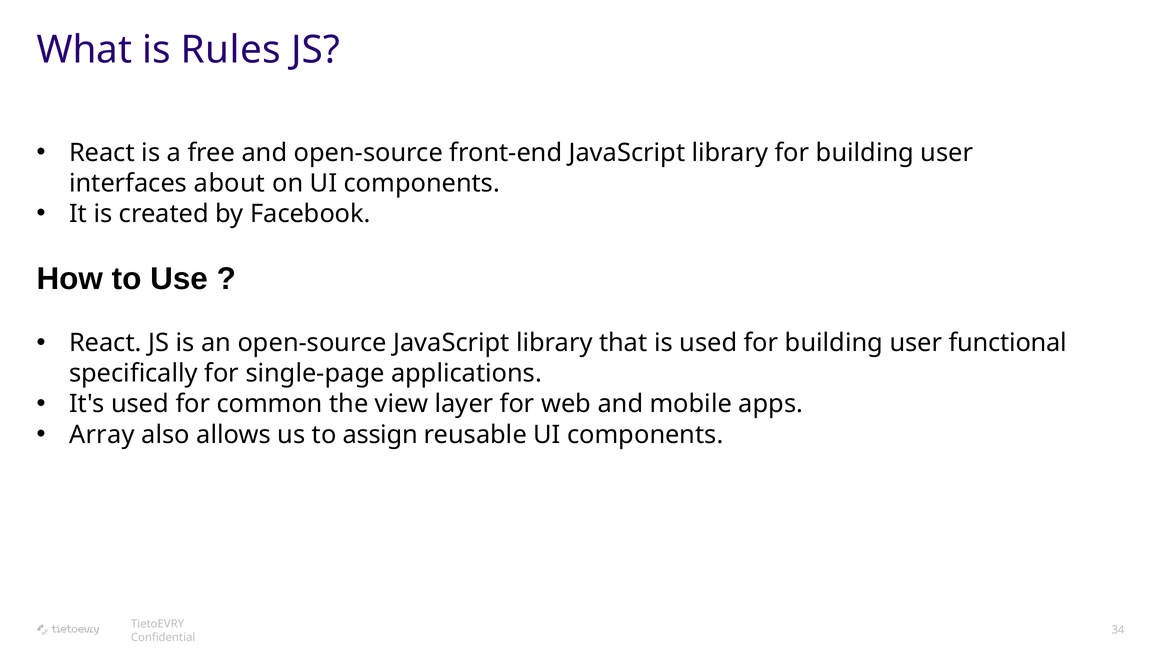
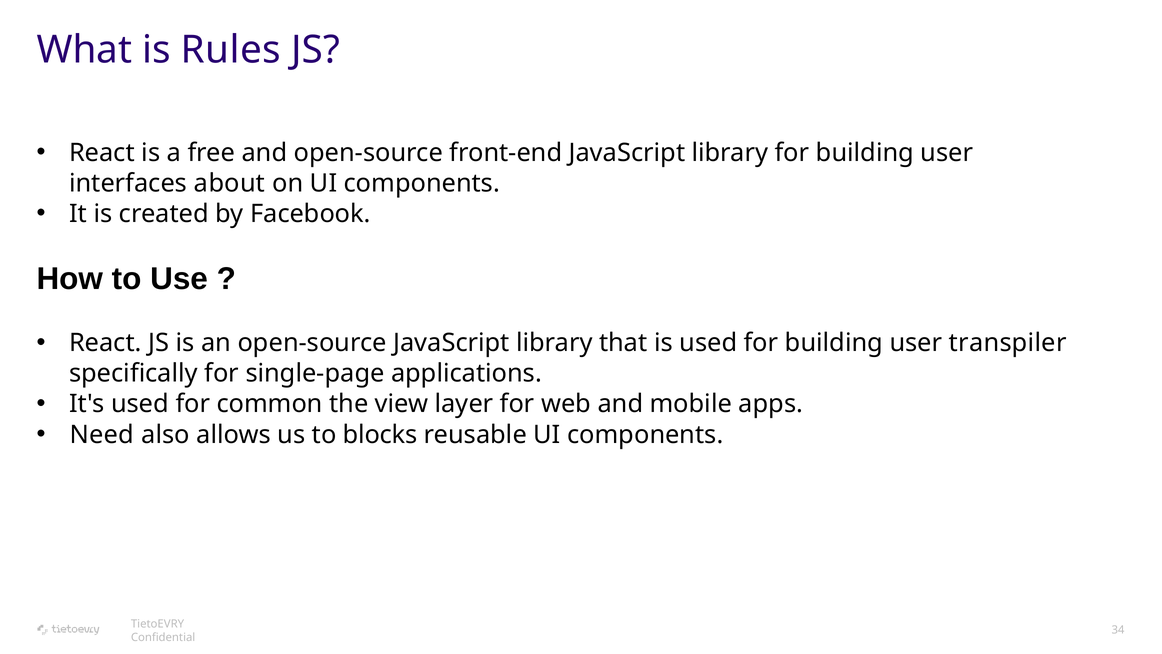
functional: functional -> transpiler
Array: Array -> Need
assign: assign -> blocks
